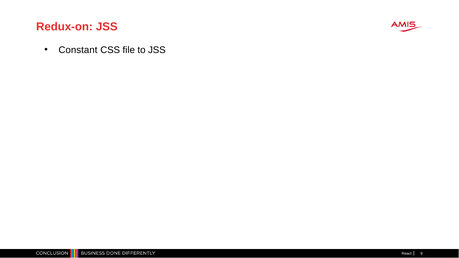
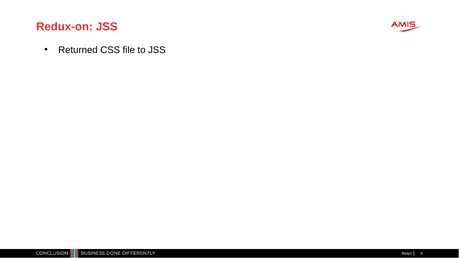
Constant: Constant -> Returned
